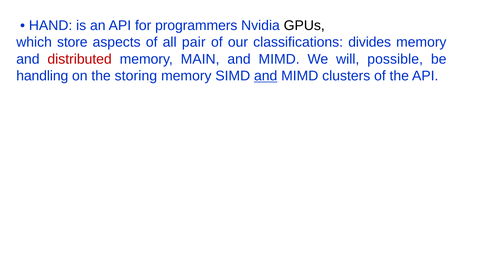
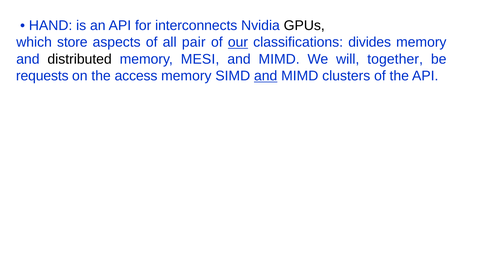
programmers: programmers -> interconnects
our underline: none -> present
distributed colour: red -> black
MAIN: MAIN -> MESI
possible: possible -> together
handling: handling -> requests
storing: storing -> access
